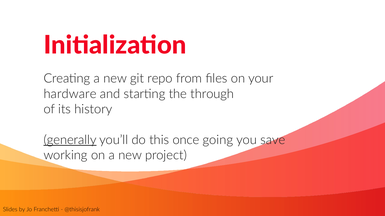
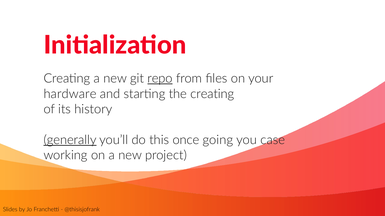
repo underline: none -> present
the through: through -> creating
save: save -> case
